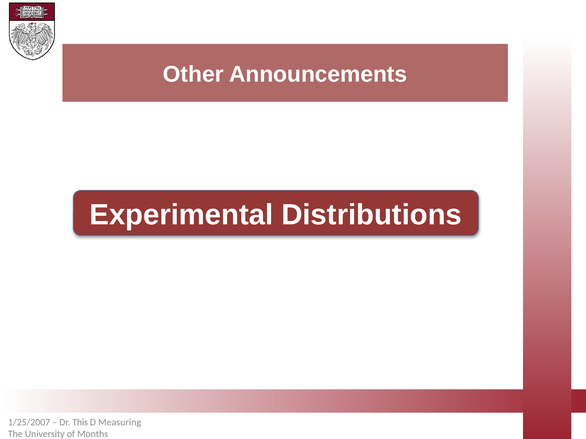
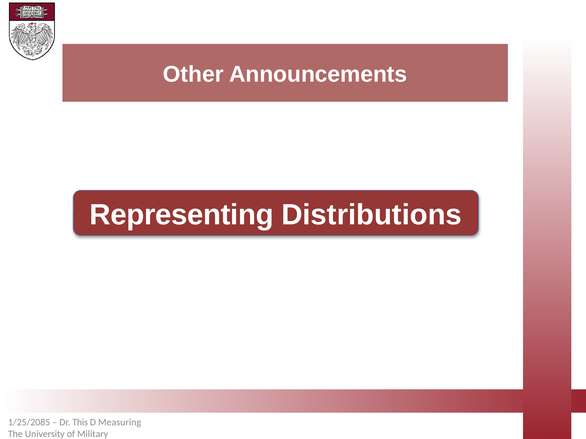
Experimental: Experimental -> Representing
1/25/2007: 1/25/2007 -> 1/25/2085
Months: Months -> Military
